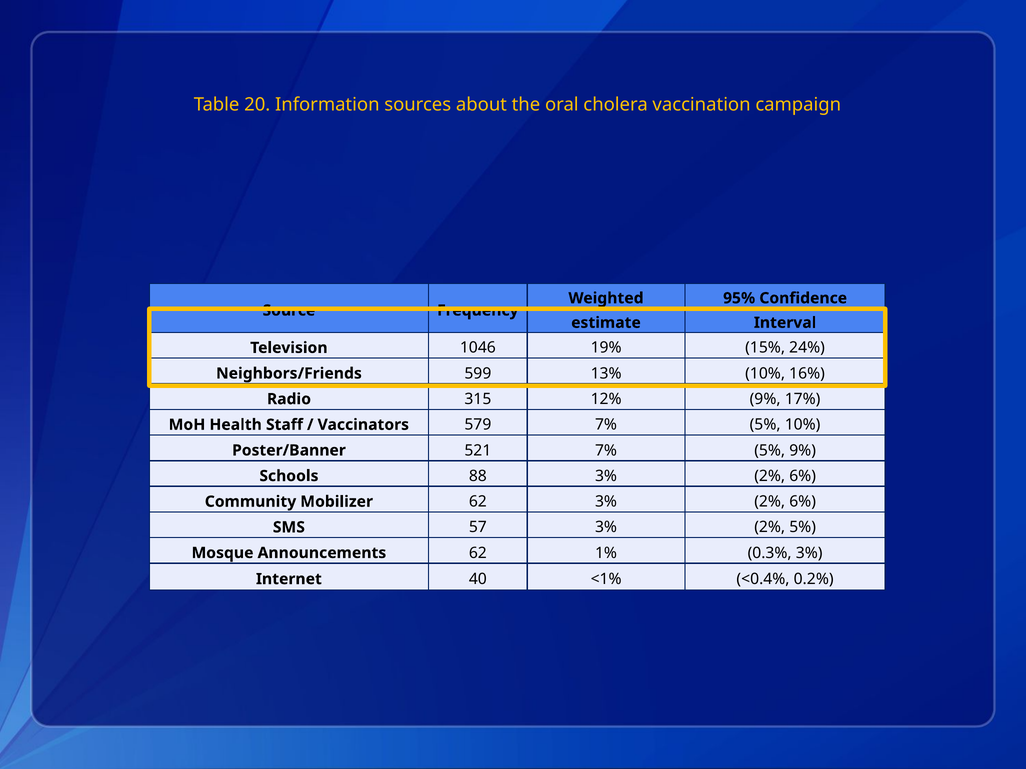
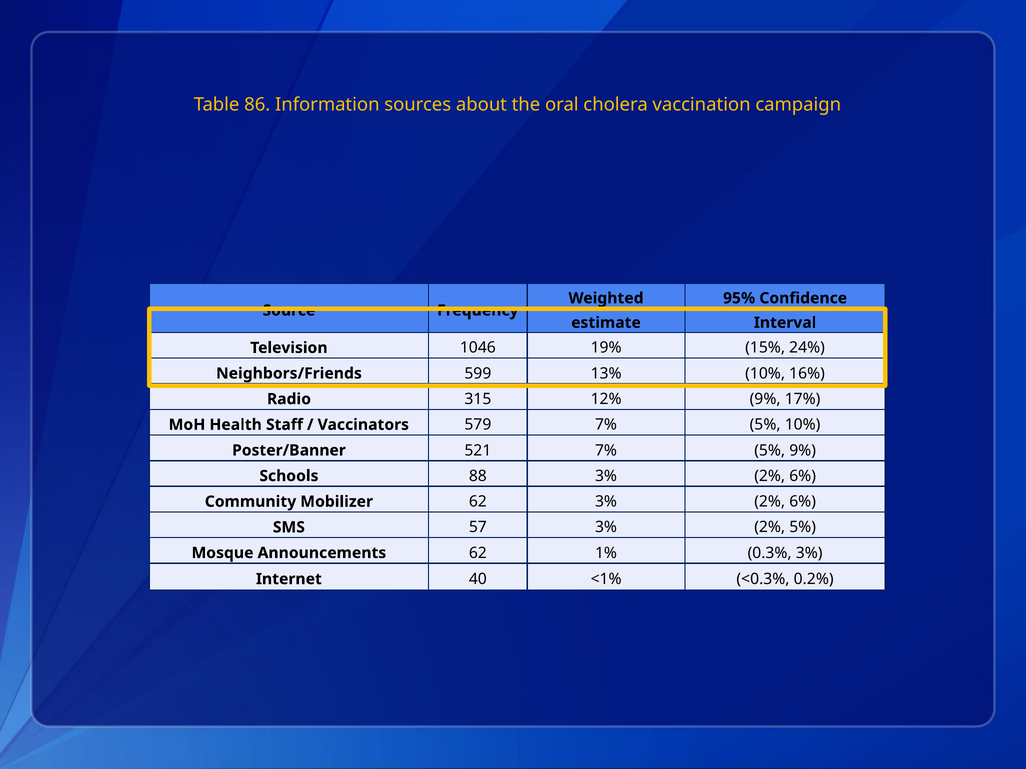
20: 20 -> 86
<0.4%: <0.4% -> <0.3%
